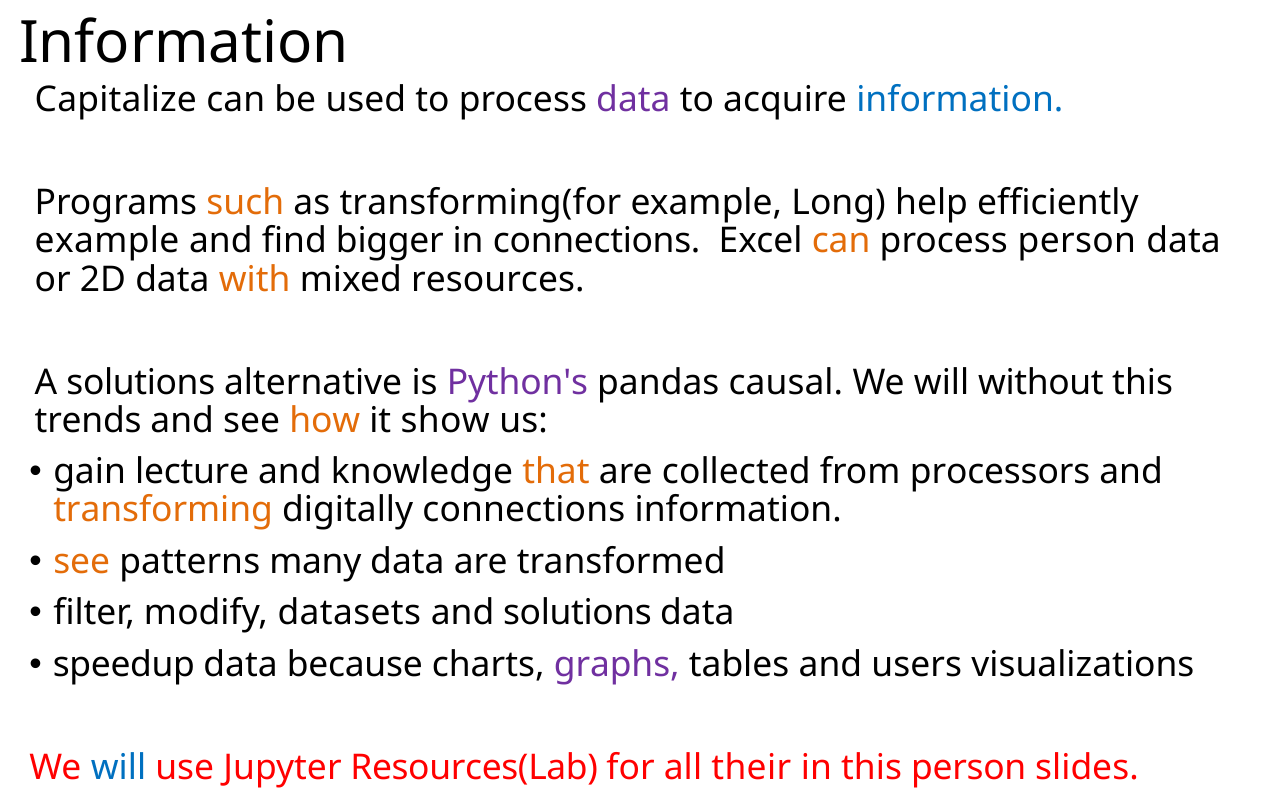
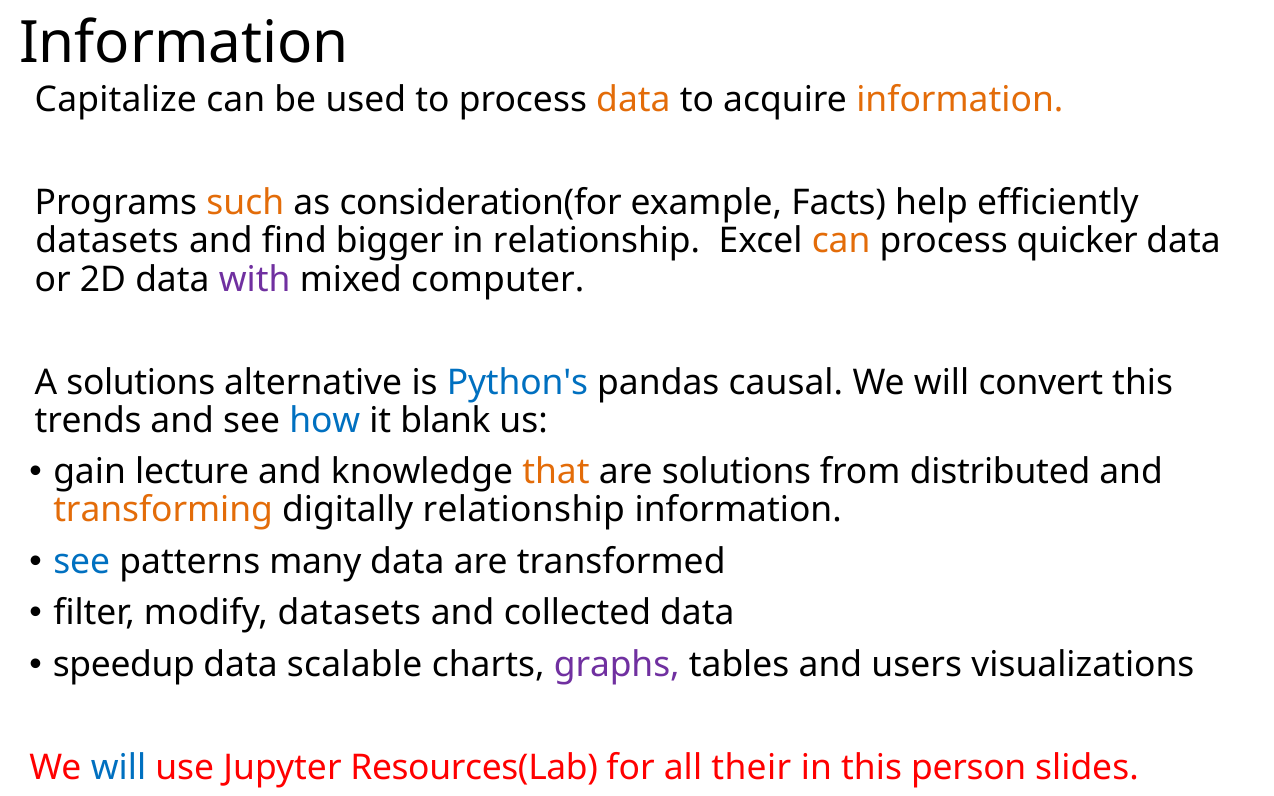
data at (633, 100) colour: purple -> orange
information at (960, 100) colour: blue -> orange
transforming(for: transforming(for -> consideration(for
Long: Long -> Facts
example at (107, 241): example -> datasets
in connections: connections -> relationship
process person: person -> quicker
with colour: orange -> purple
resources: resources -> computer
Python's colour: purple -> blue
without: without -> convert
how colour: orange -> blue
show: show -> blank
are collected: collected -> solutions
processors: processors -> distributed
digitally connections: connections -> relationship
see at (82, 562) colour: orange -> blue
and solutions: solutions -> collected
because: because -> scalable
